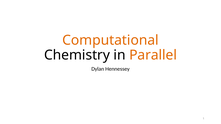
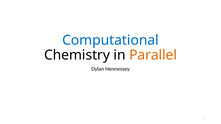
Computational colour: orange -> blue
